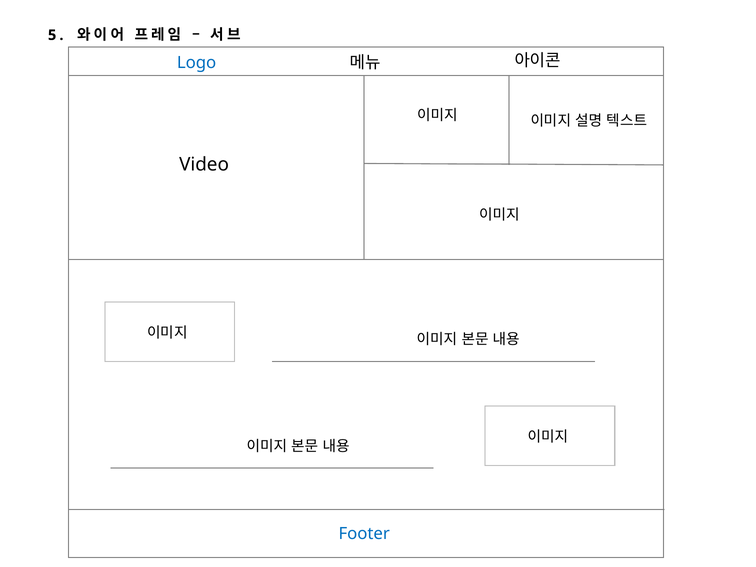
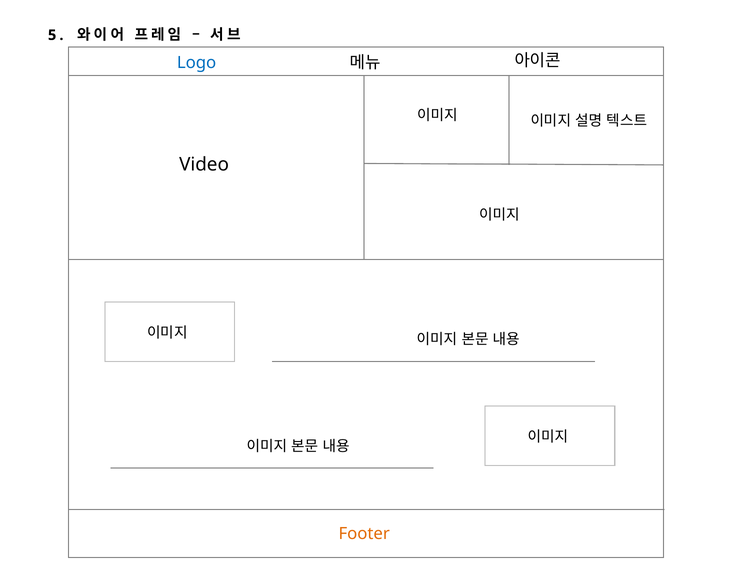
Footer colour: blue -> orange
